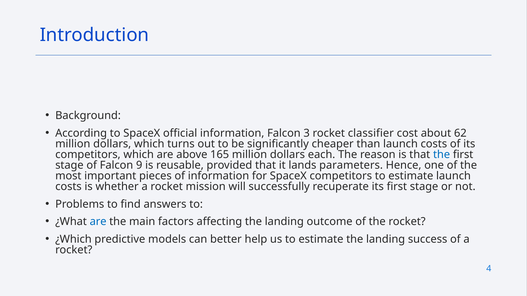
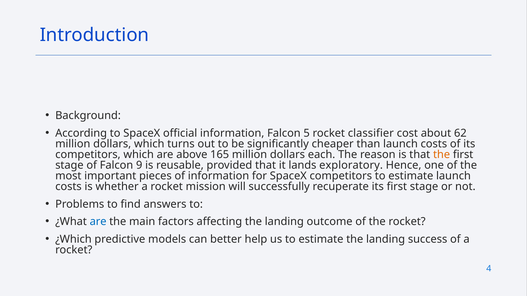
3: 3 -> 5
the at (442, 155) colour: blue -> orange
parameters: parameters -> exploratory
